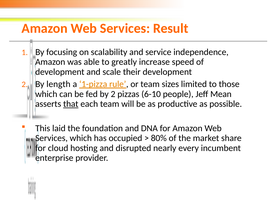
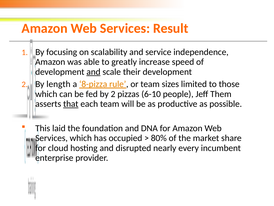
and at (93, 72) underline: none -> present
1-pizza: 1-pizza -> 8-pizza
Mean: Mean -> Them
